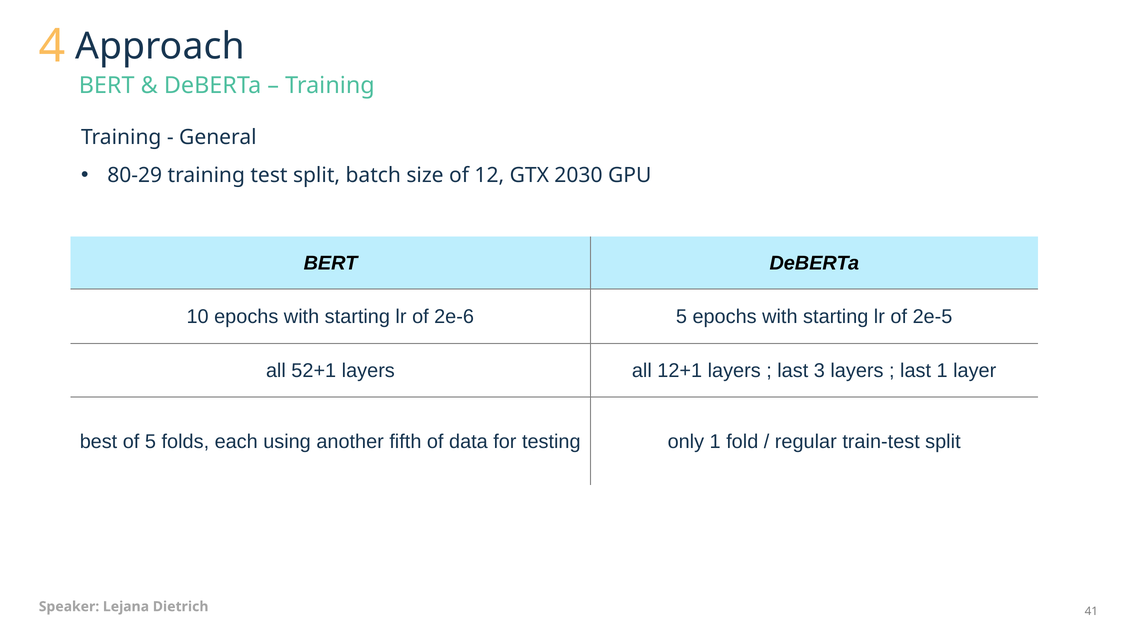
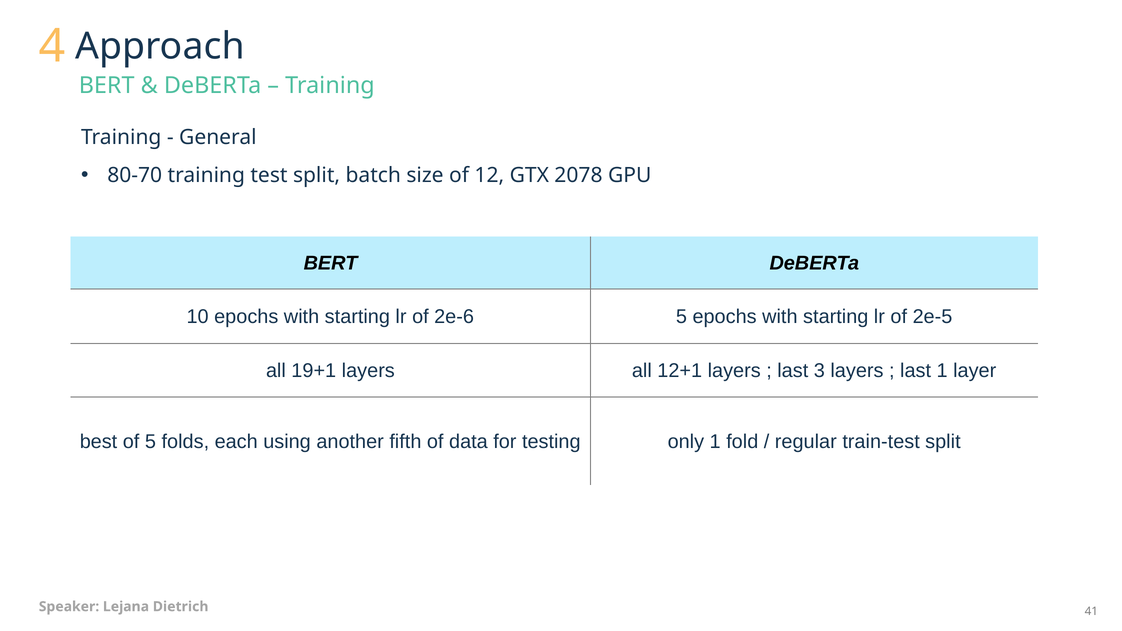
80-29: 80-29 -> 80-70
2030: 2030 -> 2078
52+1: 52+1 -> 19+1
